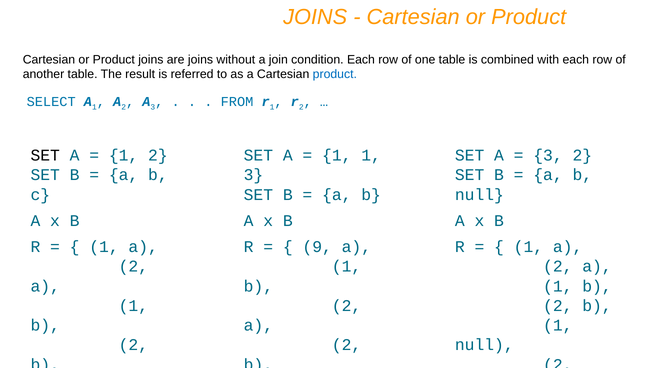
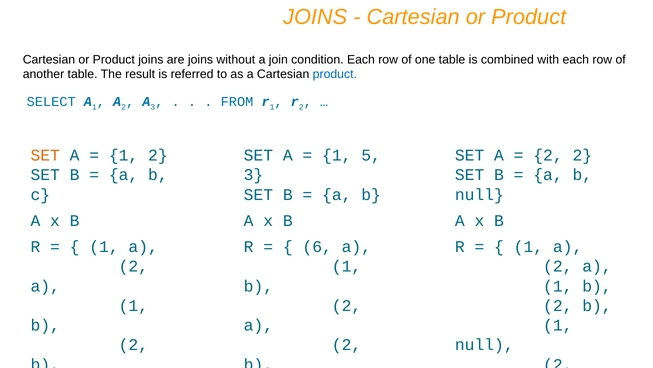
SET at (45, 155) colour: black -> orange
1 1: 1 -> 5
3 at (548, 155): 3 -> 2
9: 9 -> 6
